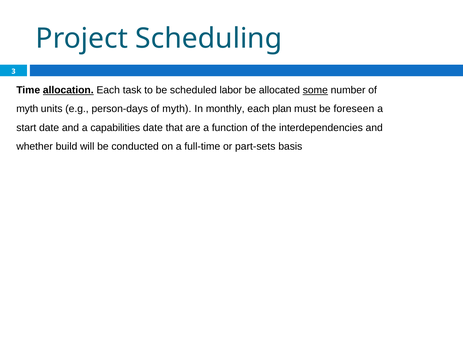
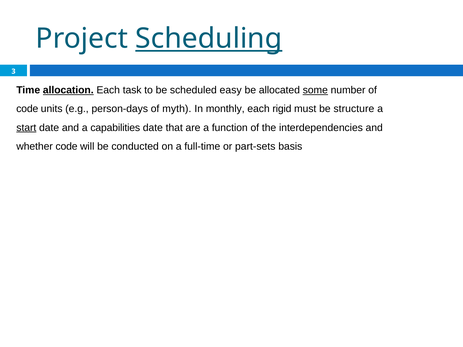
Scheduling underline: none -> present
labor: labor -> easy
myth at (27, 109): myth -> code
plan: plan -> rigid
foreseen: foreseen -> structure
start underline: none -> present
whether build: build -> code
